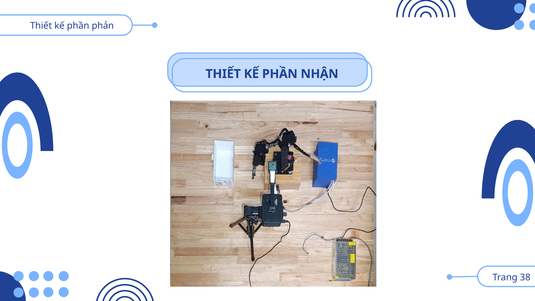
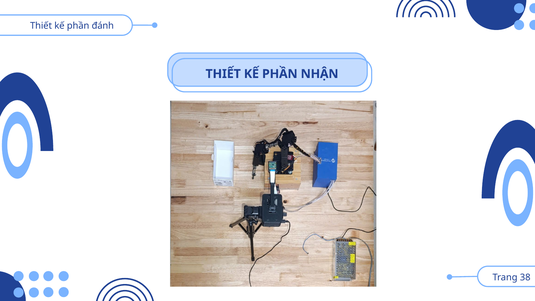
phản: phản -> đánh
